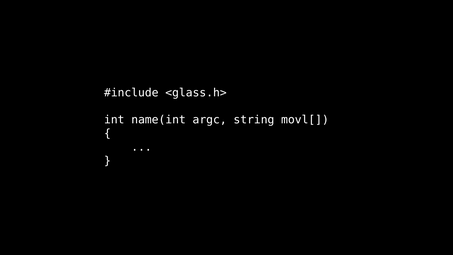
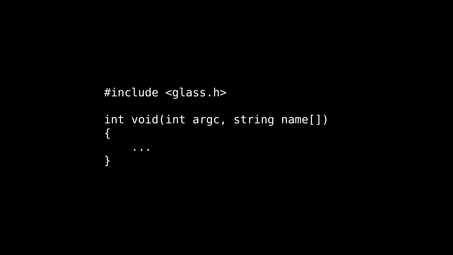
name(int: name(int -> void(int
movl[: movl[ -> name[
